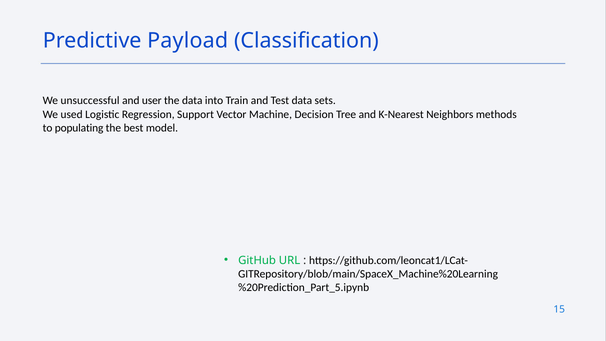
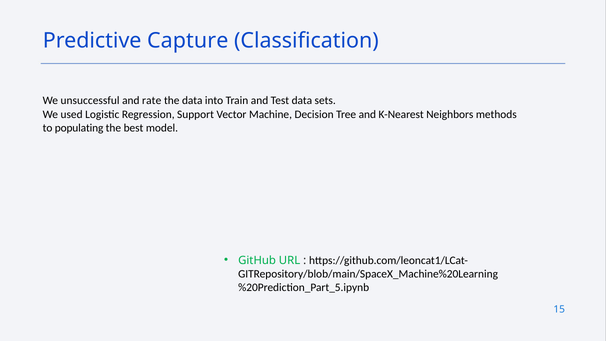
Payload: Payload -> Capture
user: user -> rate
